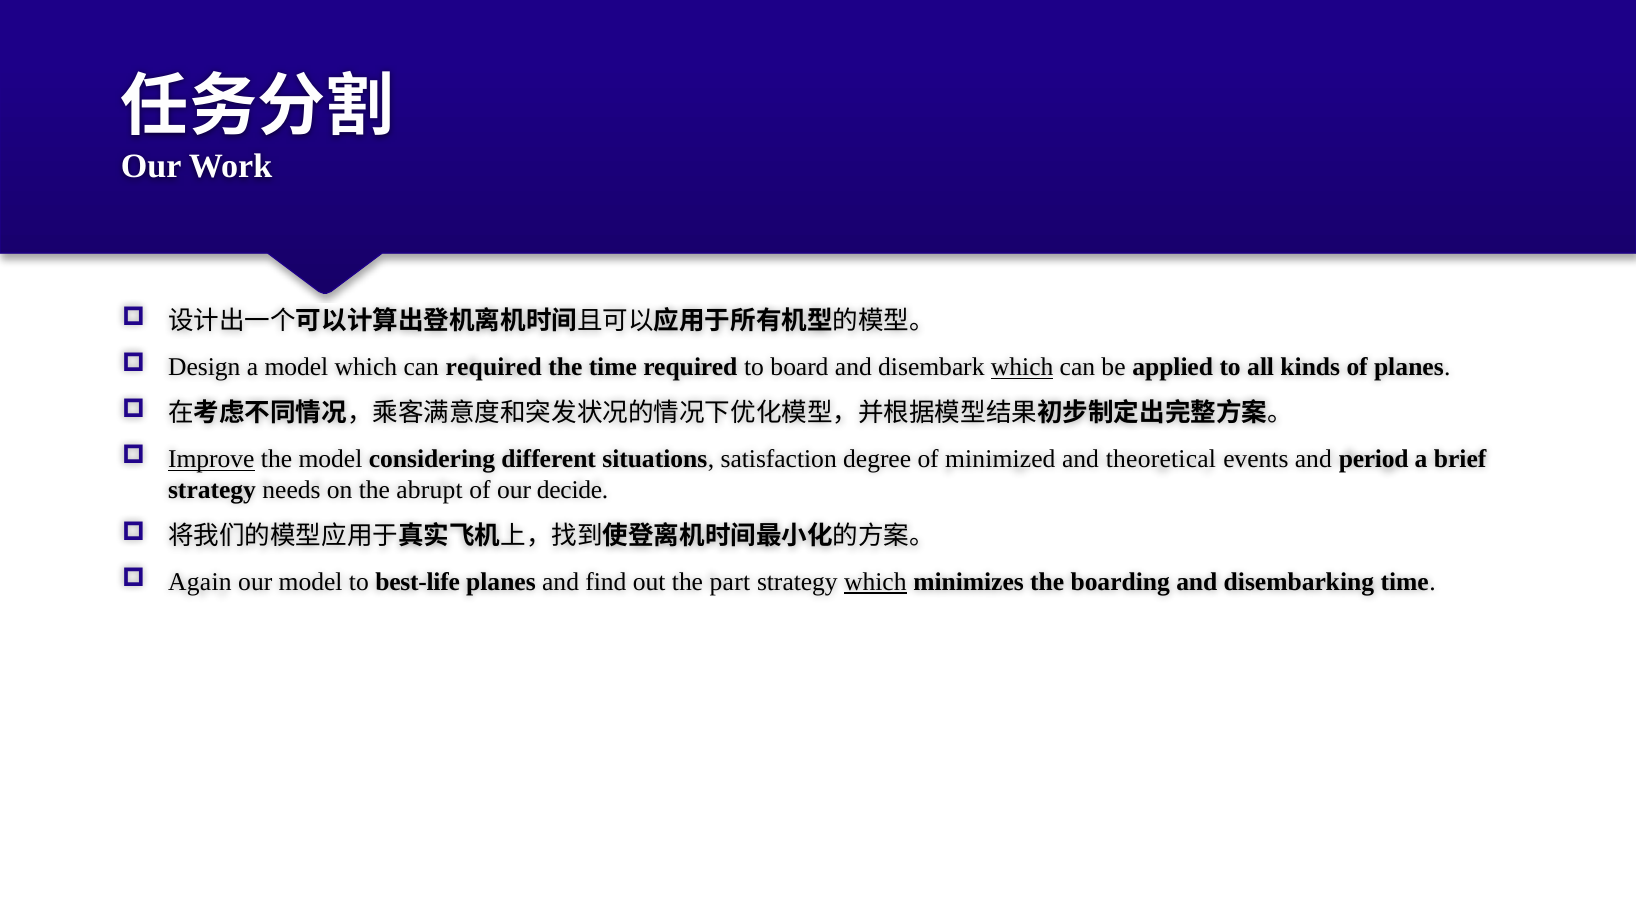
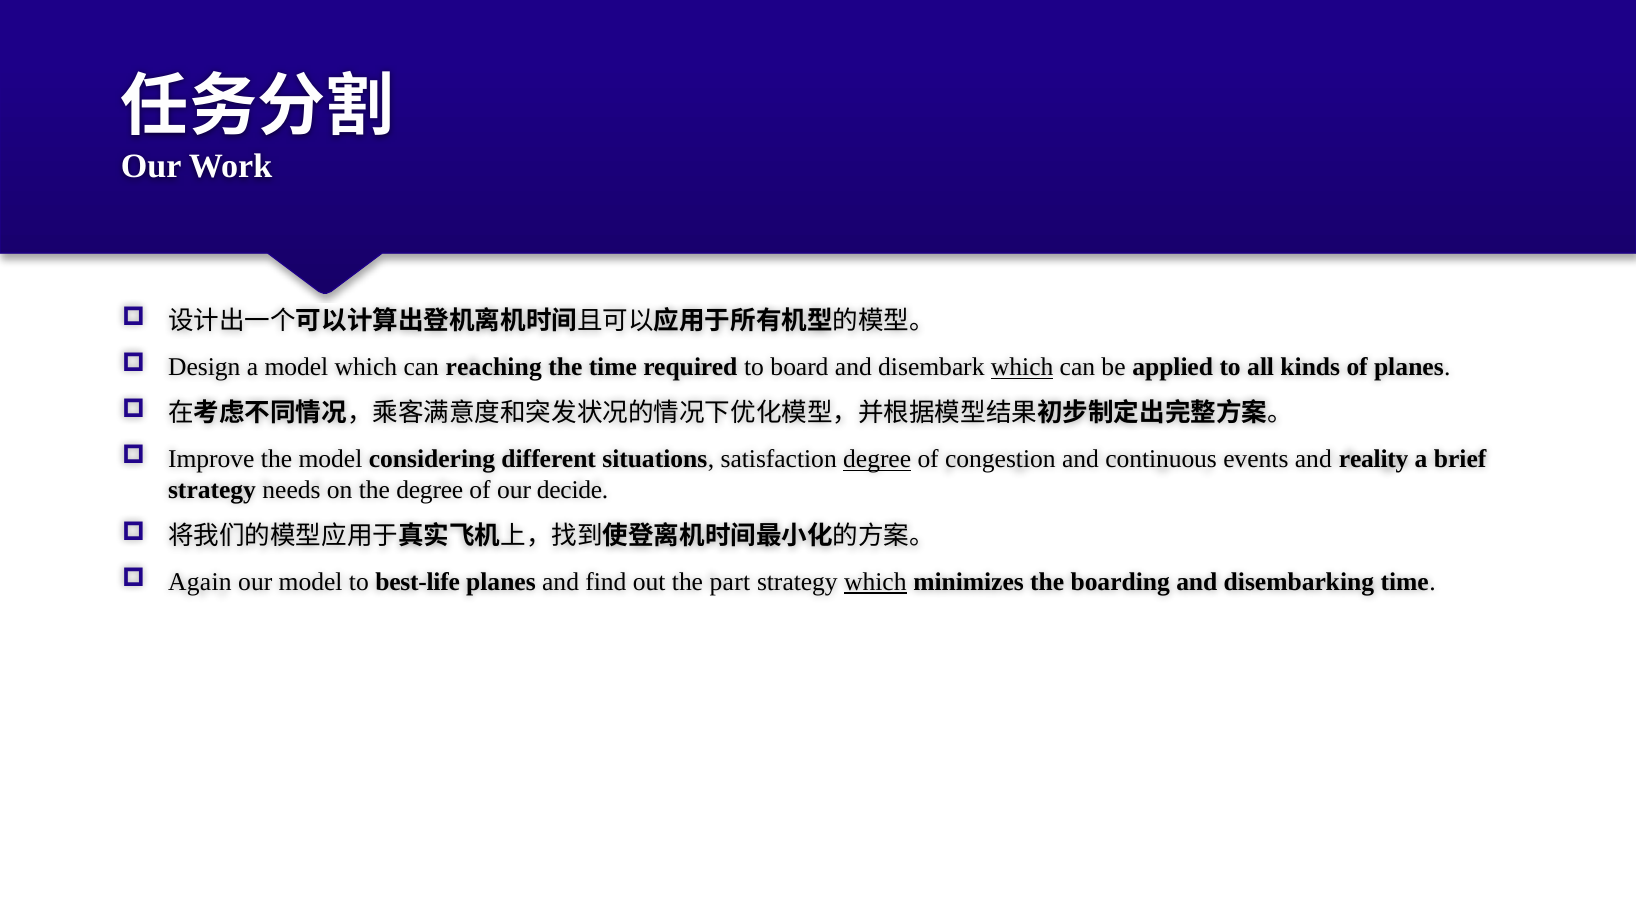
can required: required -> reaching
Improve underline: present -> none
degree at (877, 460) underline: none -> present
minimized: minimized -> congestion
theoretical: theoretical -> continuous
period: period -> reality
the abrupt: abrupt -> degree
